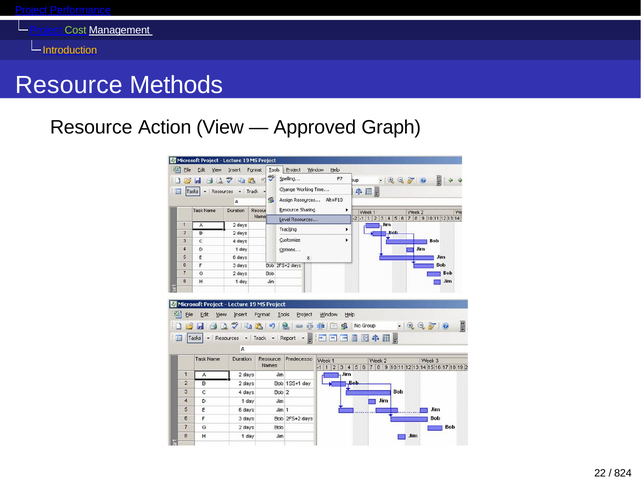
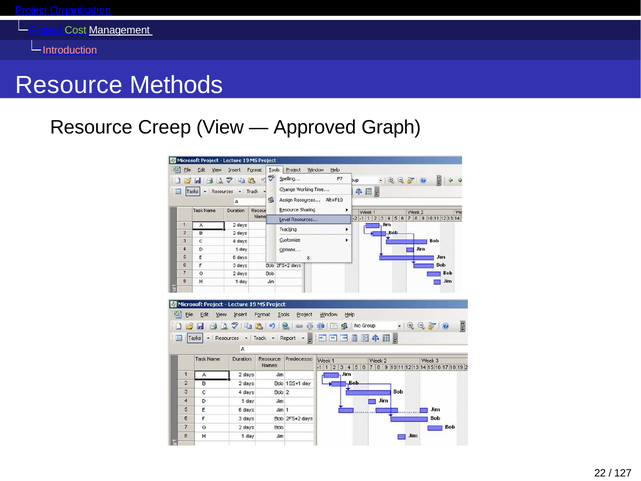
Performance: Performance -> Organisation
Introduction colour: yellow -> pink
Action: Action -> Creep
824: 824 -> 127
